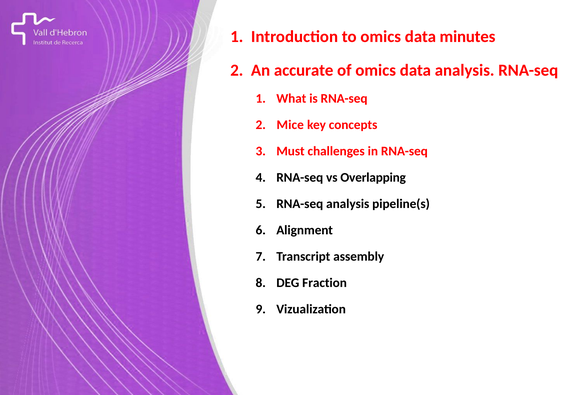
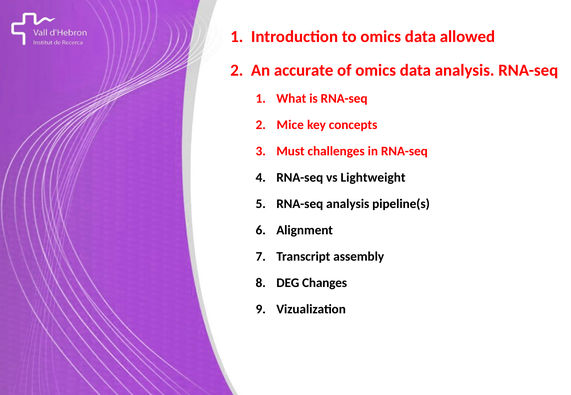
minutes: minutes -> allowed
Overlapping: Overlapping -> Lightweight
Fraction: Fraction -> Changes
